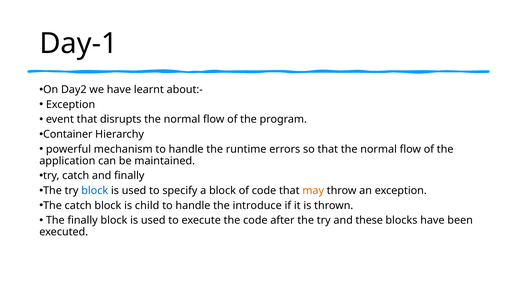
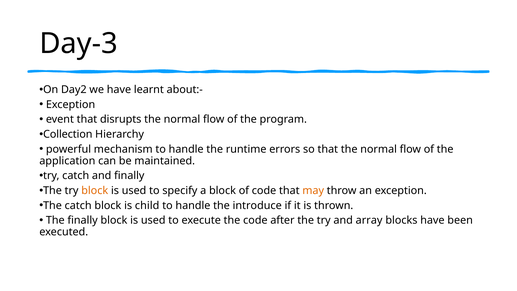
Day-1: Day-1 -> Day-3
Container: Container -> Collection
block at (95, 190) colour: blue -> orange
these: these -> array
